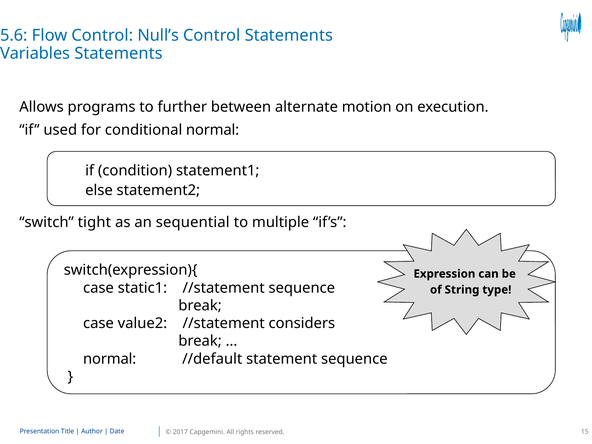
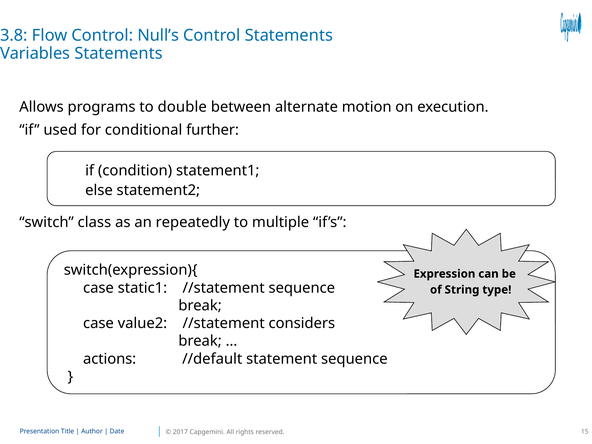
5.6: 5.6 -> 3.8
further: further -> double
conditional normal: normal -> further
tight: tight -> class
sequential: sequential -> repeatedly
normal at (110, 359): normal -> actions
